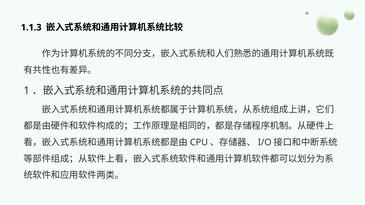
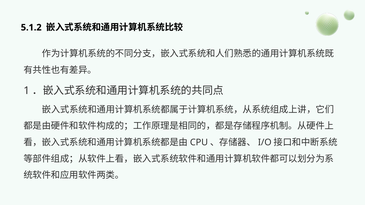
1.1.3: 1.1.3 -> 5.1.2
